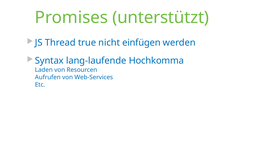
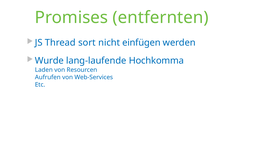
unterstützt: unterstützt -> entfernten
true: true -> sort
Syntax: Syntax -> Wurde
